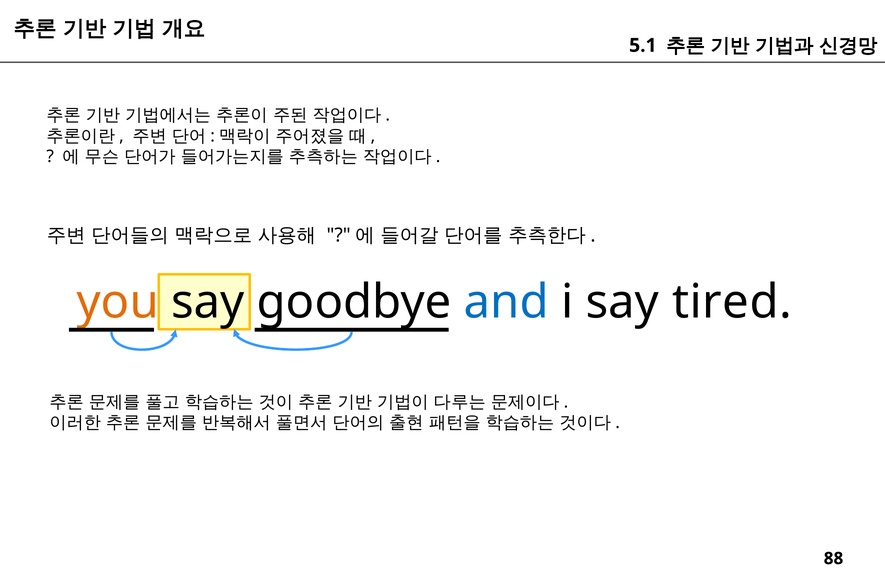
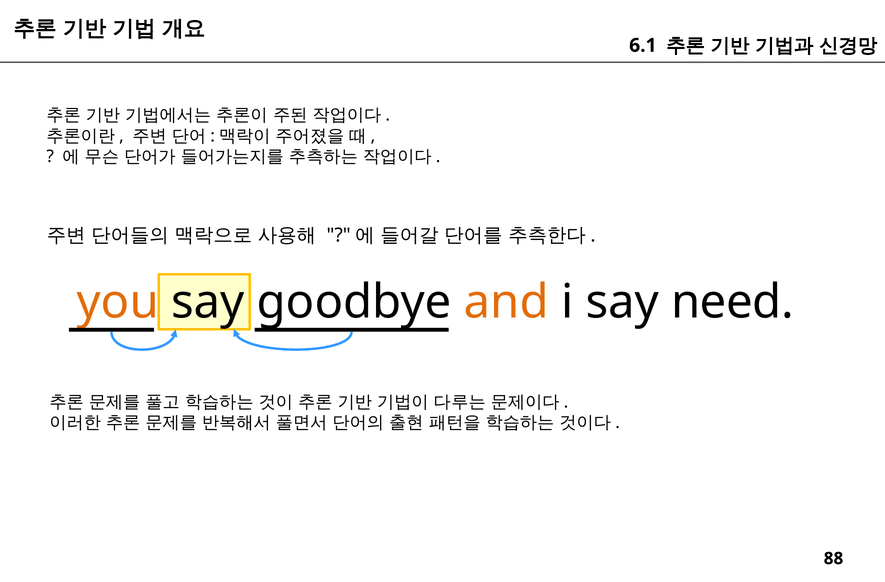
5.1: 5.1 -> 6.1
and colour: blue -> orange
tired: tired -> need
